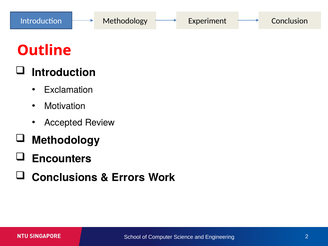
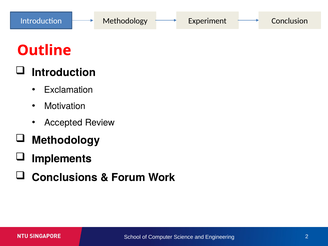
Encounters: Encounters -> Implements
Errors: Errors -> Forum
